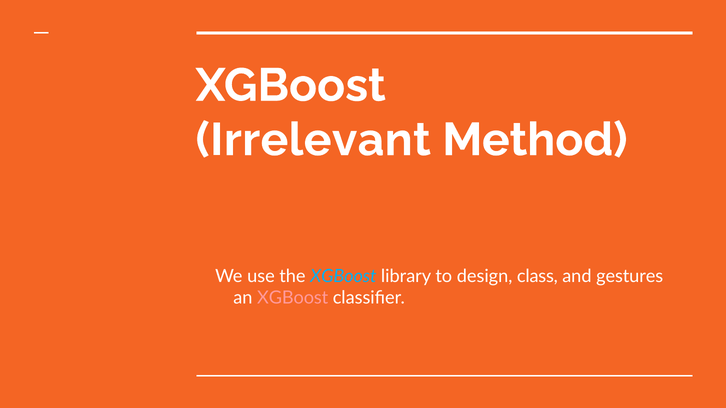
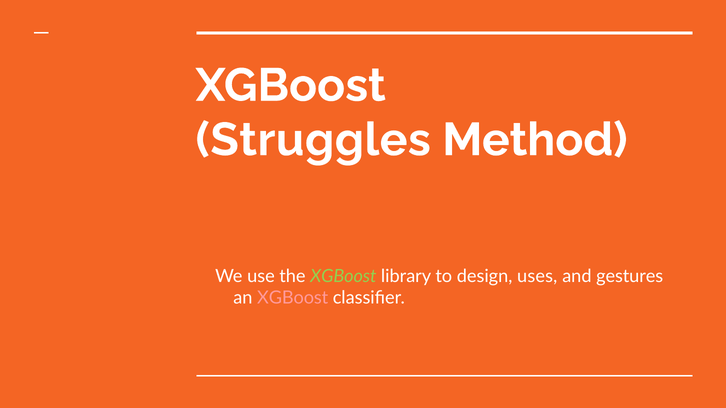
Irrelevant: Irrelevant -> Struggles
XGBoost at (343, 276) colour: light blue -> light green
class: class -> uses
